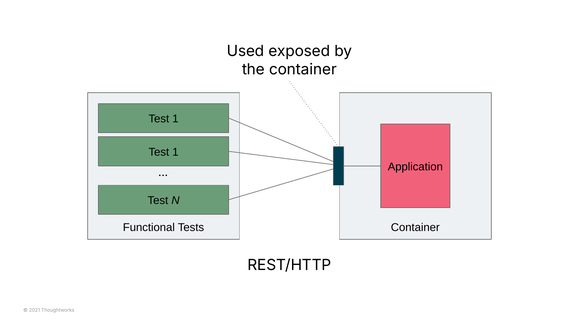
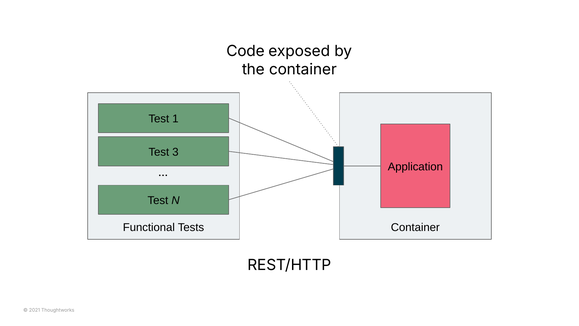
Used: Used -> Code
1 at (175, 152): 1 -> 3
